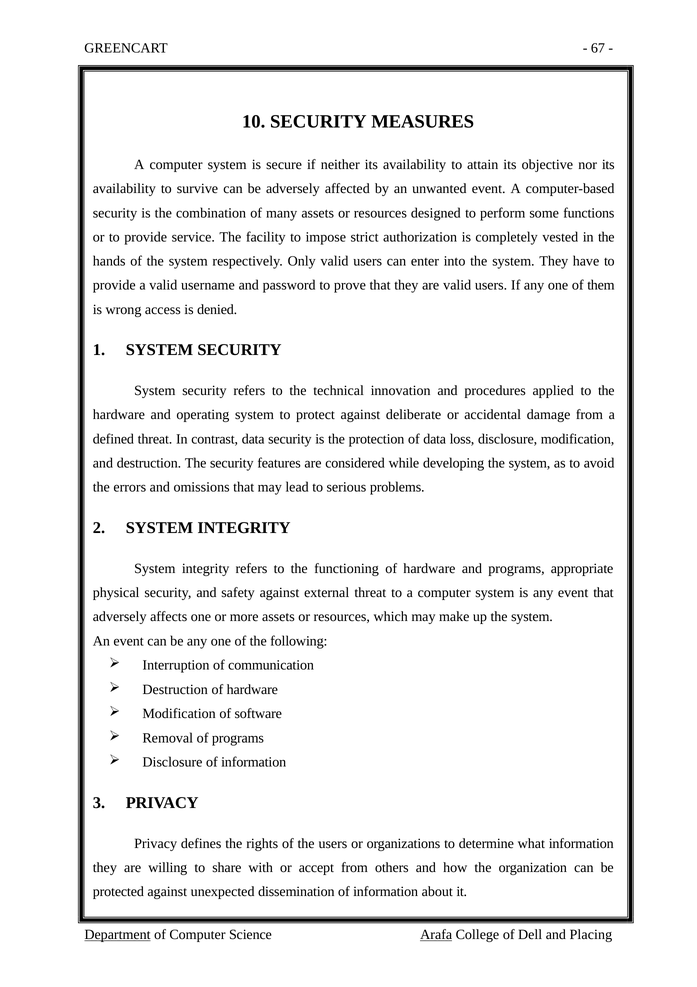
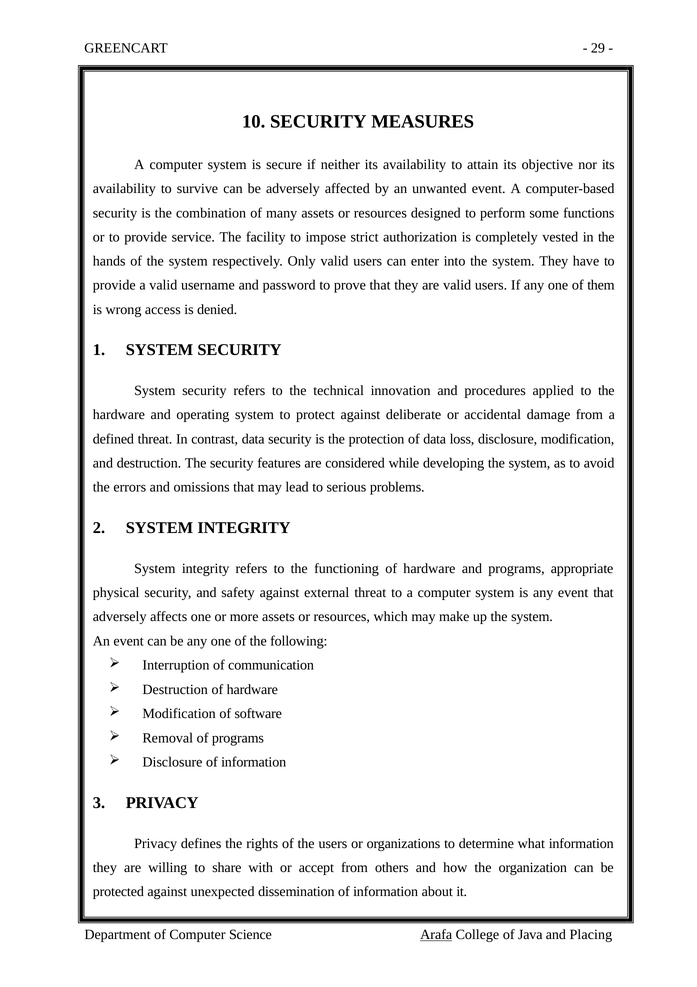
67: 67 -> 29
Department underline: present -> none
Dell: Dell -> Java
